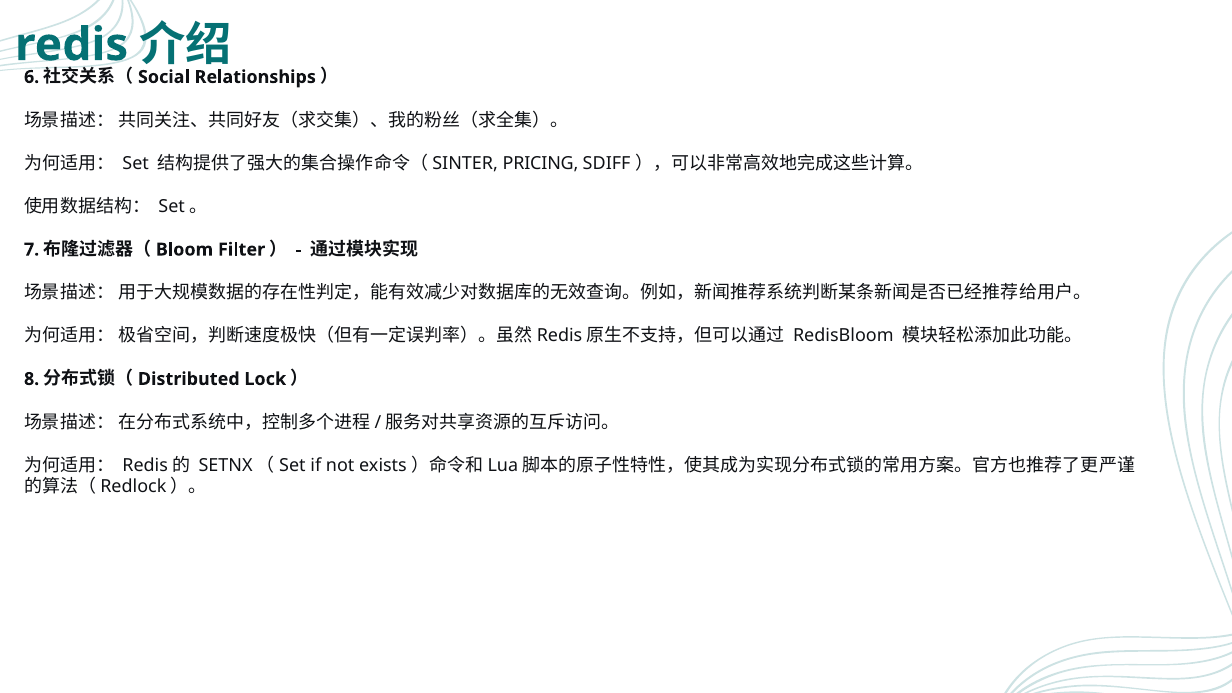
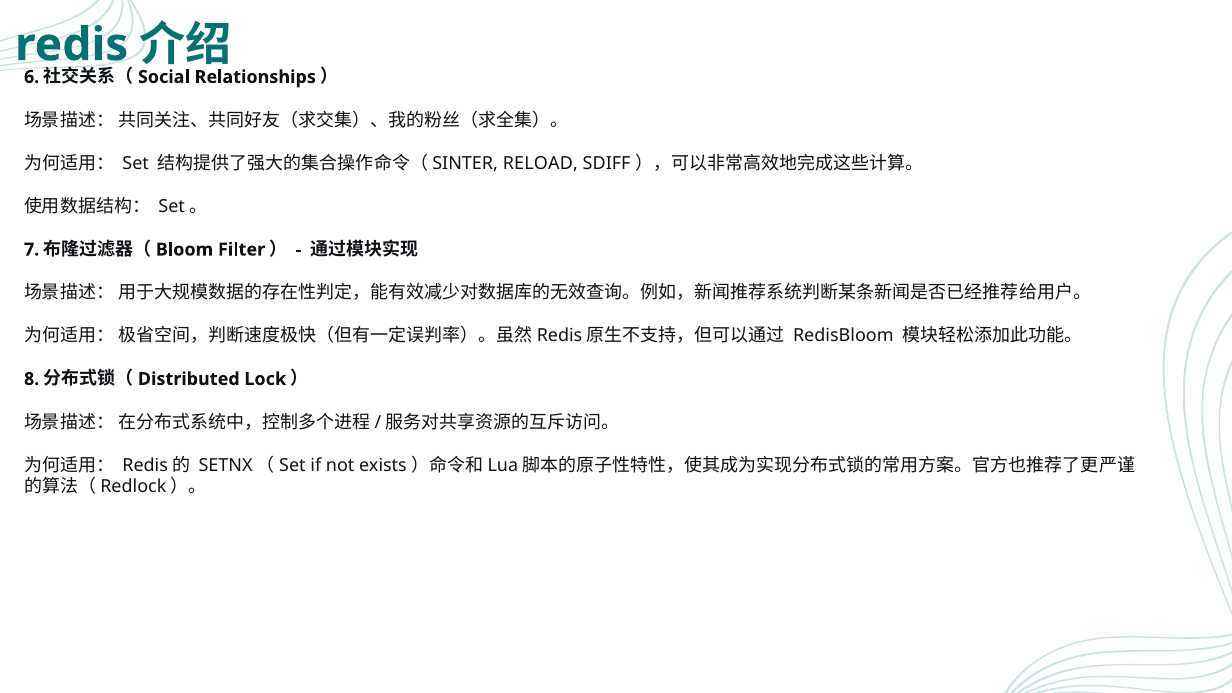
PRICING: PRICING -> RELOAD
